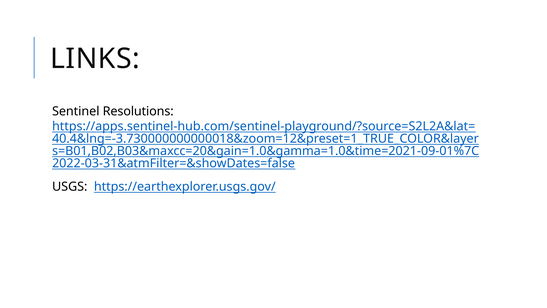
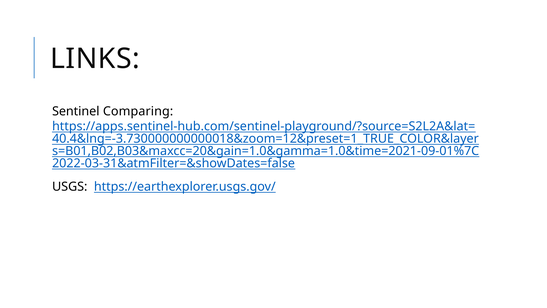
Resolutions: Resolutions -> Comparing
